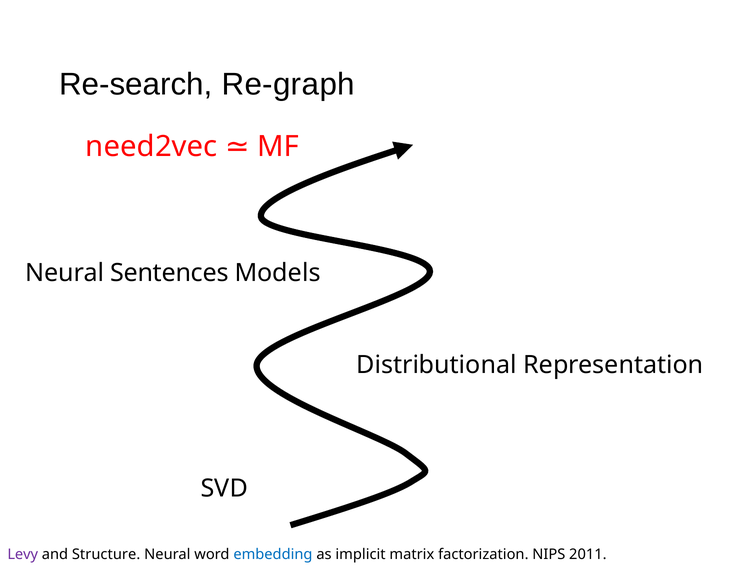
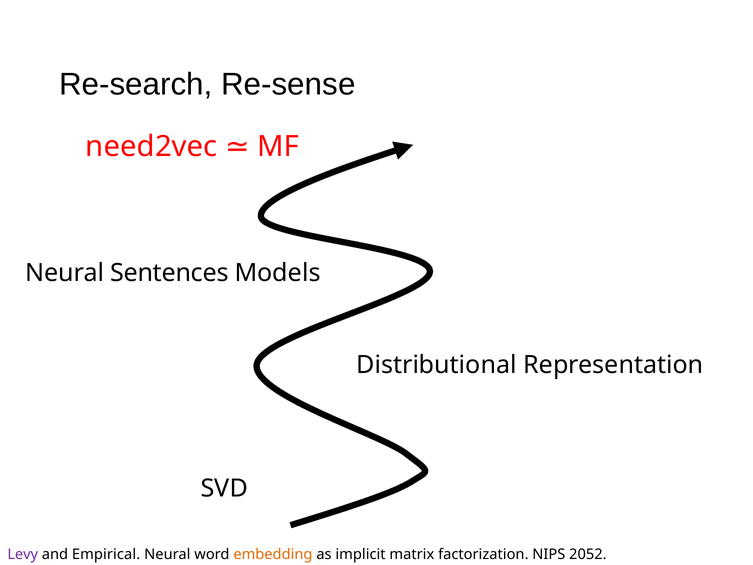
Re-graph: Re-graph -> Re-sense
Structure: Structure -> Empirical
embedding colour: blue -> orange
2011: 2011 -> 2052
